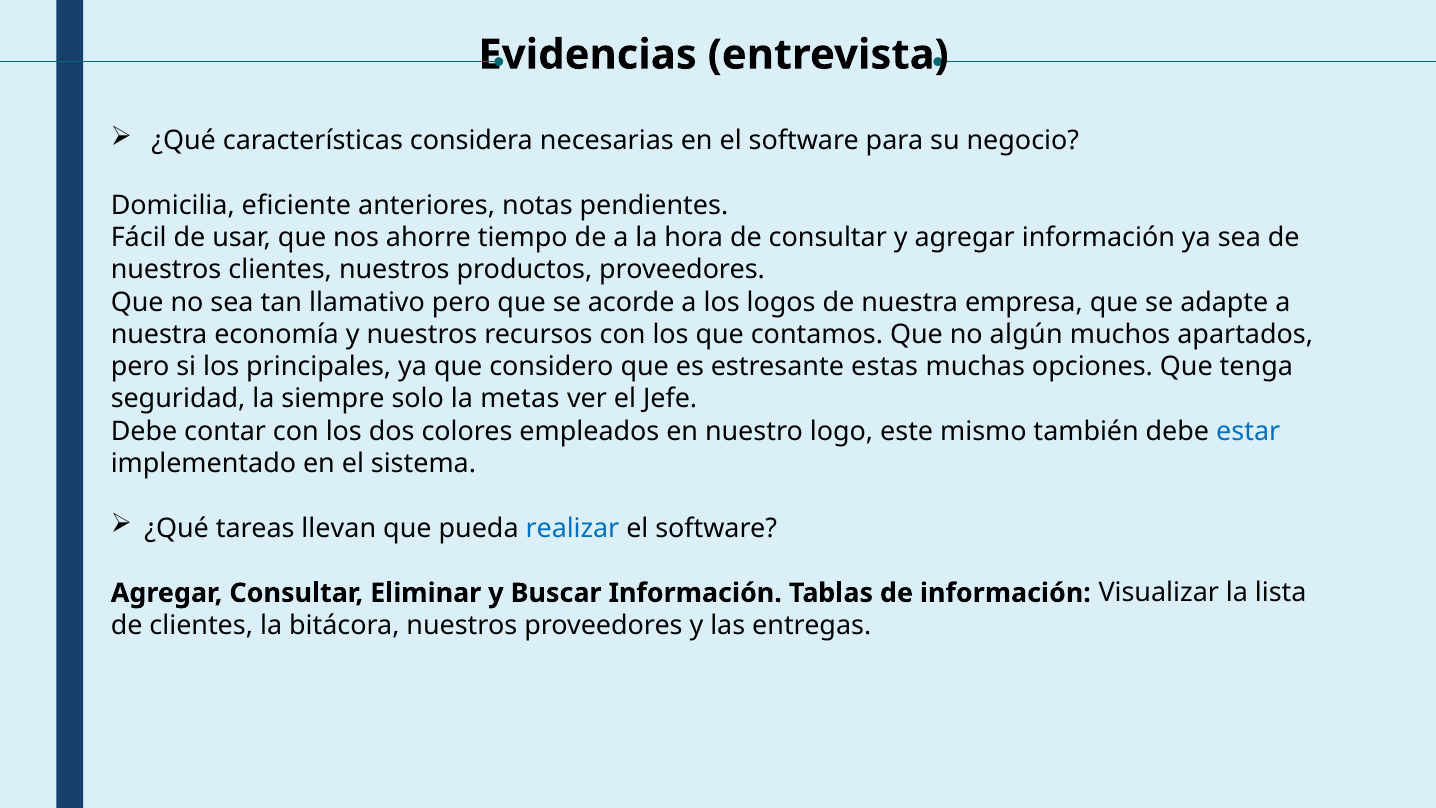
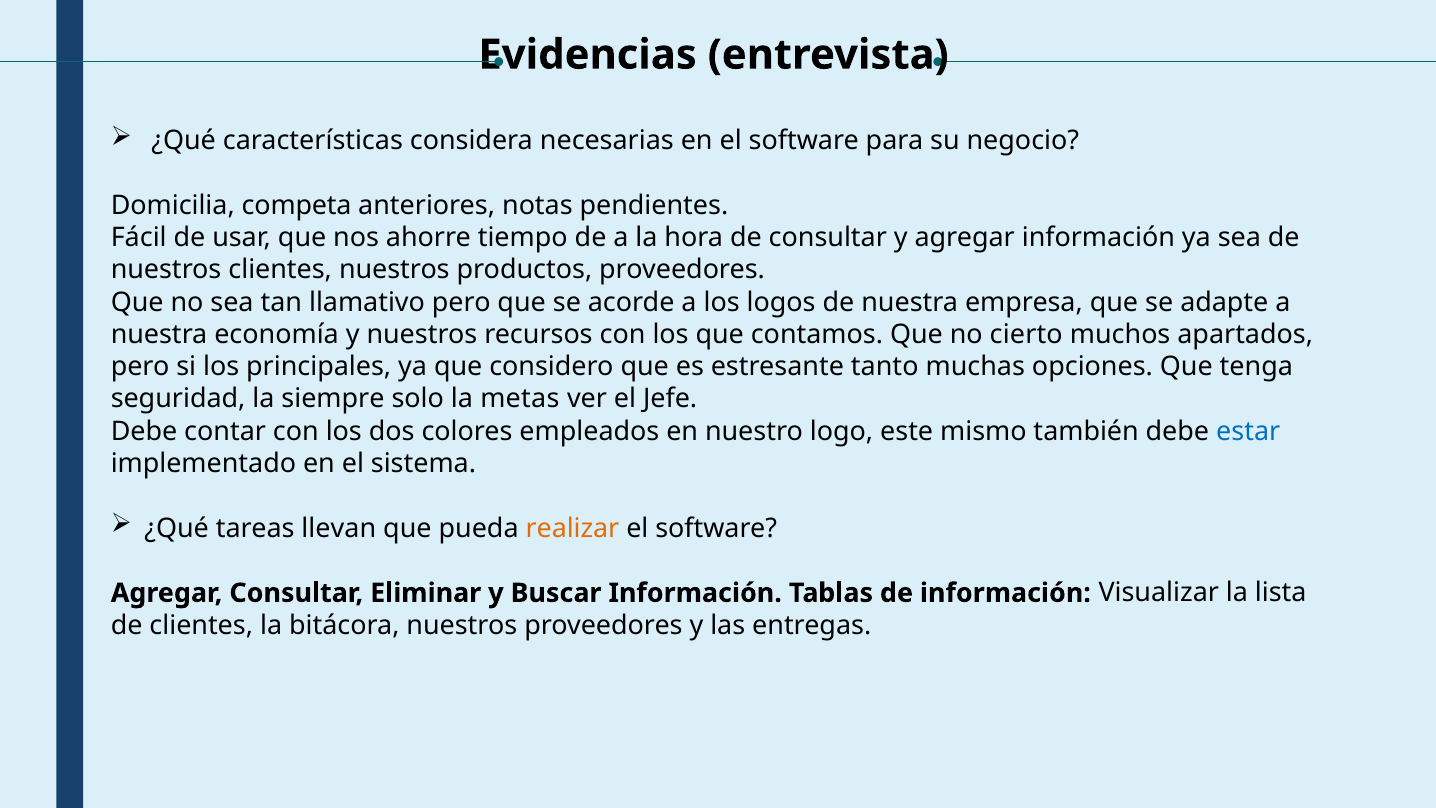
eficiente: eficiente -> competa
algún: algún -> cierto
estas: estas -> tanto
realizar colour: blue -> orange
